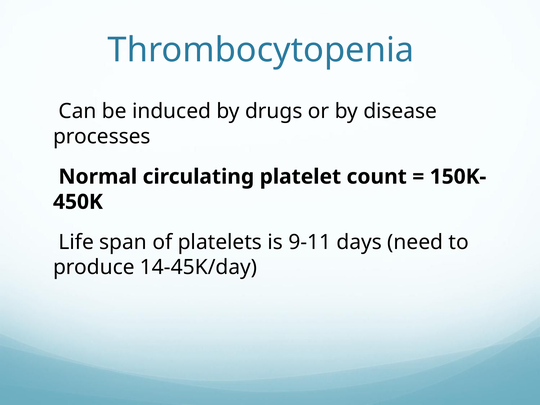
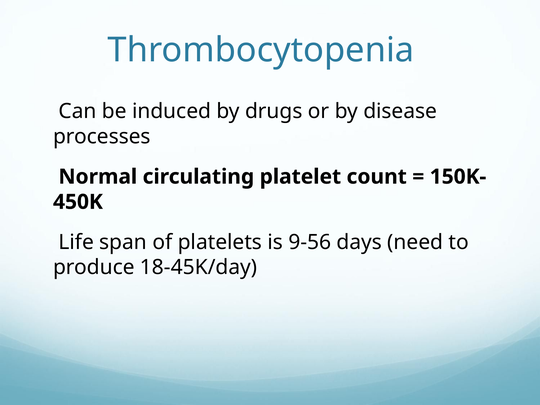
9-11: 9-11 -> 9-56
14-45K/day: 14-45K/day -> 18-45K/day
